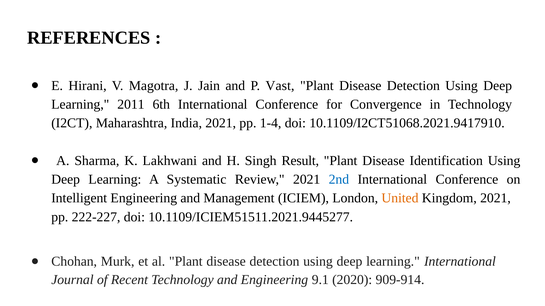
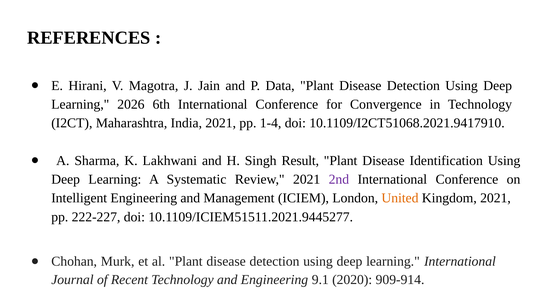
Vast: Vast -> Data
2011: 2011 -> 2026
2nd colour: blue -> purple
